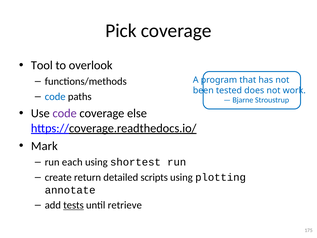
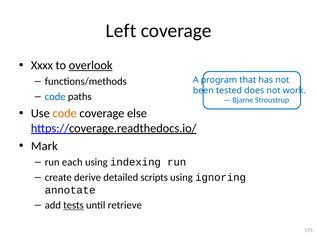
Pick: Pick -> Left
Tool: Tool -> Xxxx
overlook underline: none -> present
code at (65, 113) colour: purple -> orange
shortest: shortest -> indexing
return: return -> derive
plotting: plotting -> ignoring
